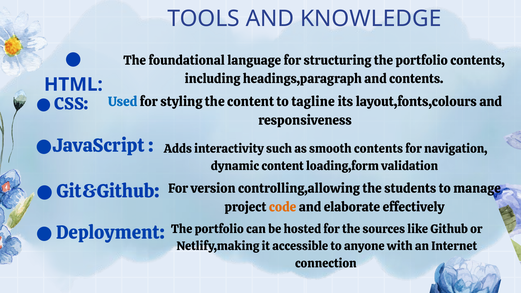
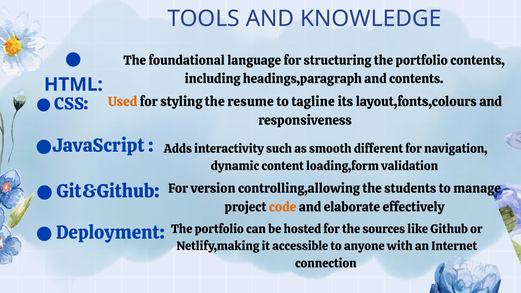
Used colour: blue -> orange
the content: content -> resume
smooth contents: contents -> different
